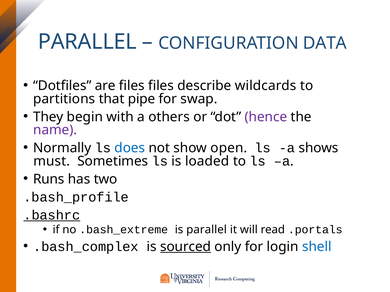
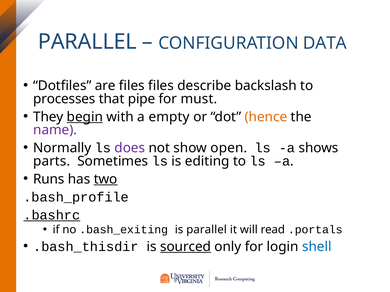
wildcards: wildcards -> backslash
partitions: partitions -> processes
swap: swap -> must
begin underline: none -> present
others: others -> empty
hence colour: purple -> orange
does colour: blue -> purple
must: must -> parts
loaded: loaded -> editing
two underline: none -> present
.bash_extreme: .bash_extreme -> .bash_exiting
.bash_complex: .bash_complex -> .bash_thisdir
